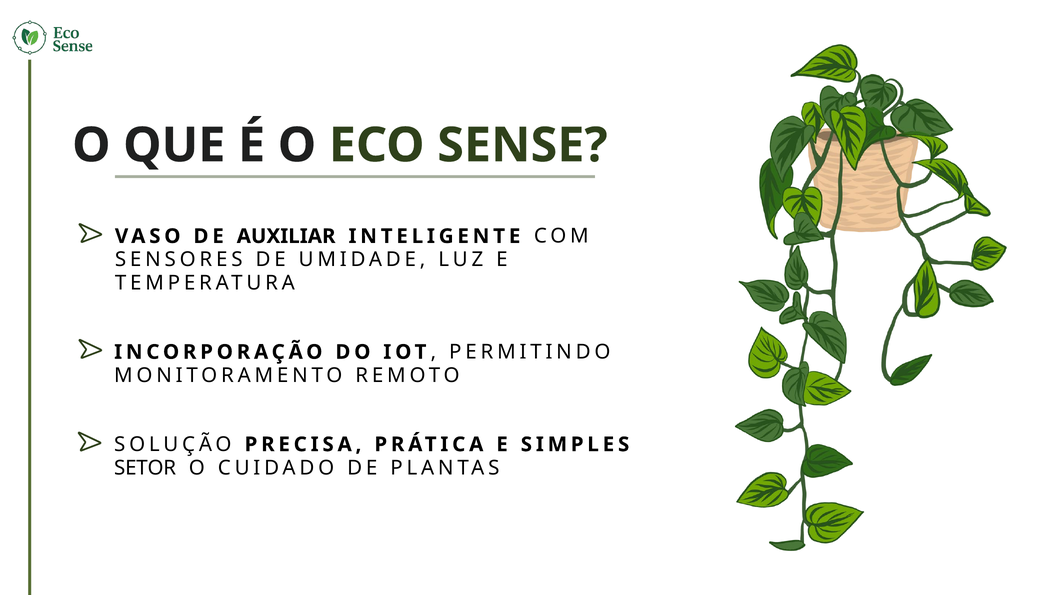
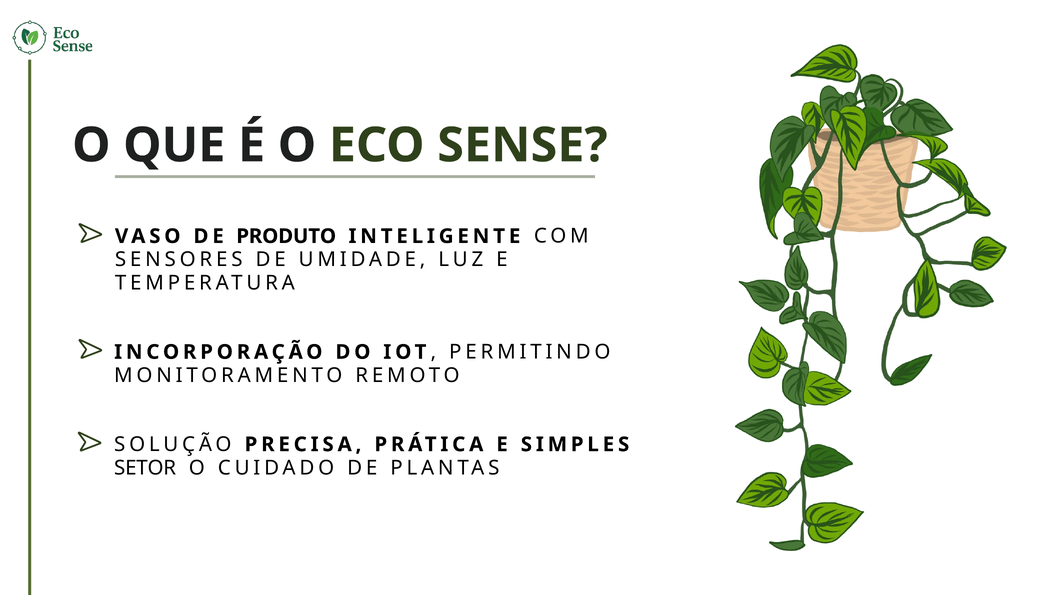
AUXILIAR: AUXILIAR -> PRODUTO
